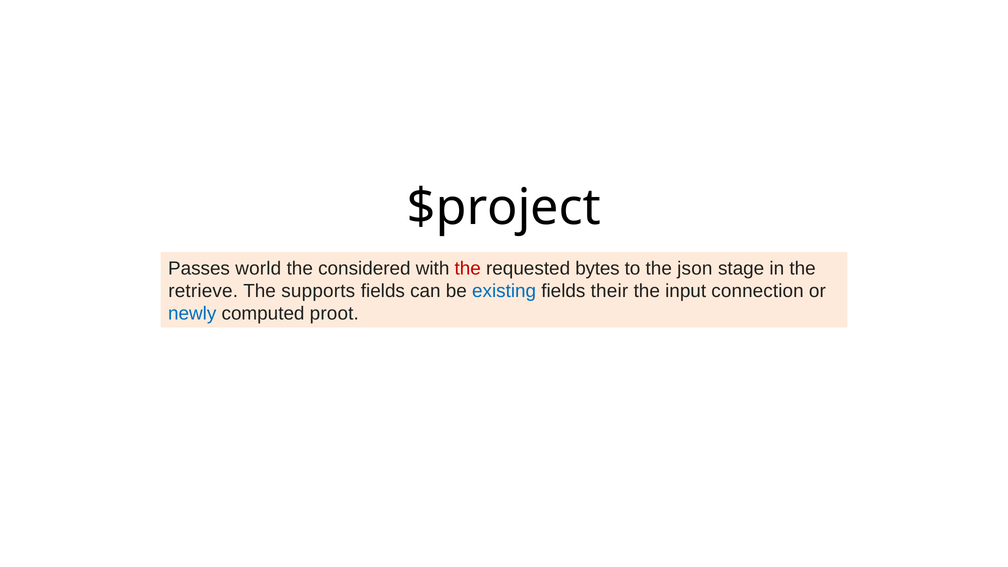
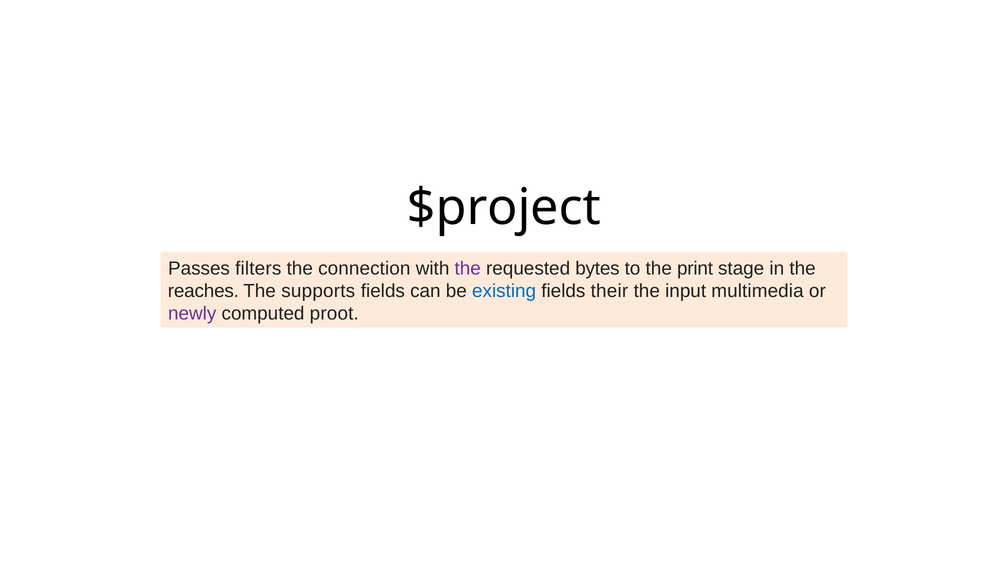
world: world -> filters
considered: considered -> connection
the at (468, 268) colour: red -> purple
json: json -> print
retrieve: retrieve -> reaches
connection: connection -> multimedia
newly colour: blue -> purple
